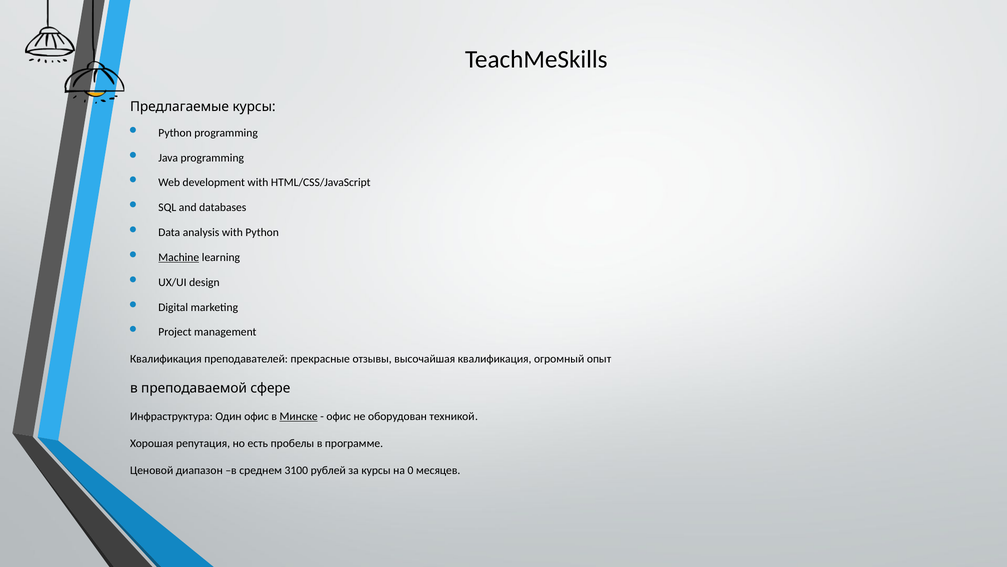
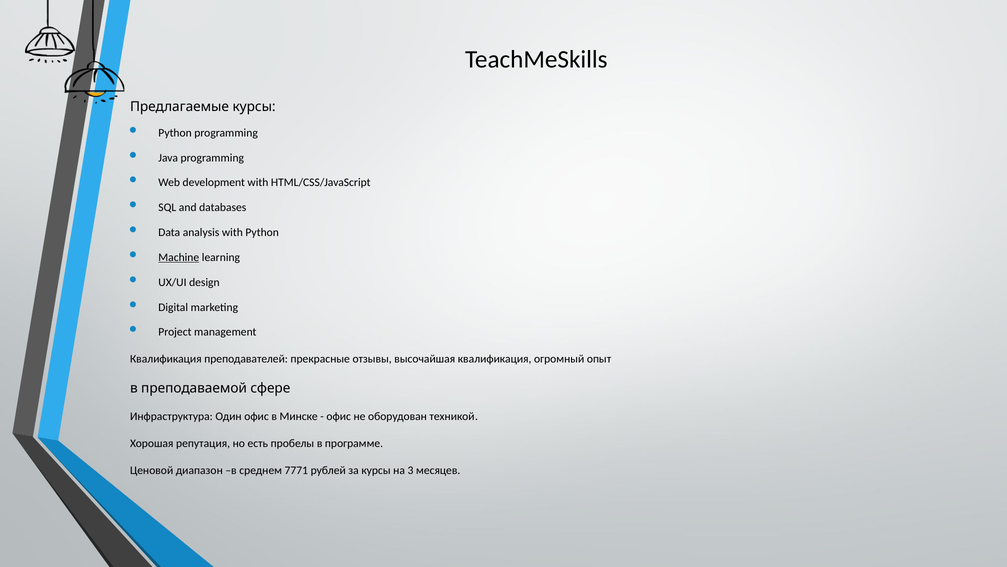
Минске underline: present -> none
3100: 3100 -> 7771
0: 0 -> 3
